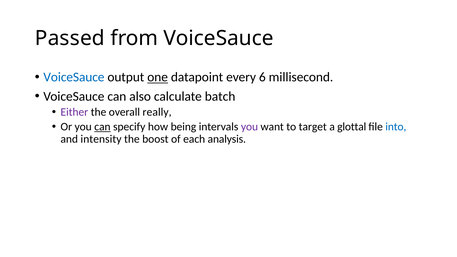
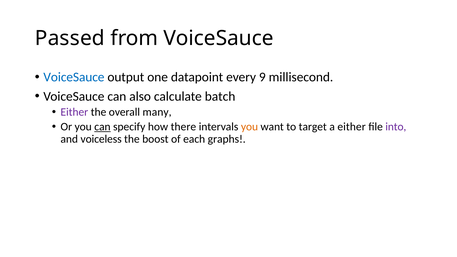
one underline: present -> none
6: 6 -> 9
really: really -> many
being: being -> there
you at (249, 127) colour: purple -> orange
a glottal: glottal -> either
into colour: blue -> purple
intensity: intensity -> voiceless
analysis: analysis -> graphsǃ
